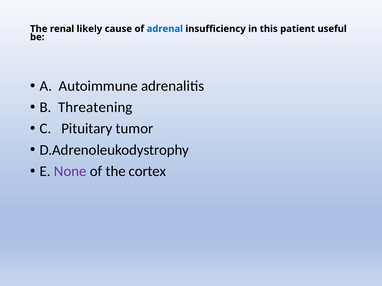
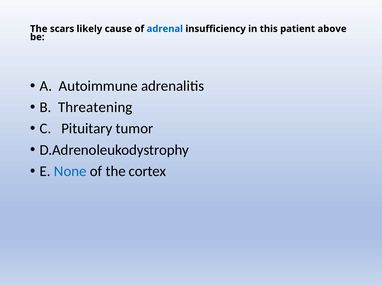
renal: renal -> scars
useful: useful -> above
None colour: purple -> blue
